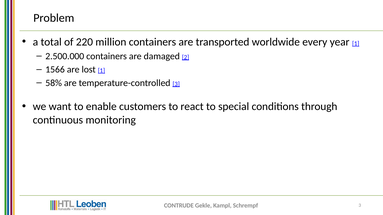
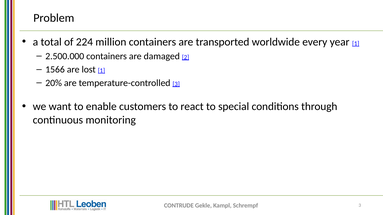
220: 220 -> 224
58%: 58% -> 20%
